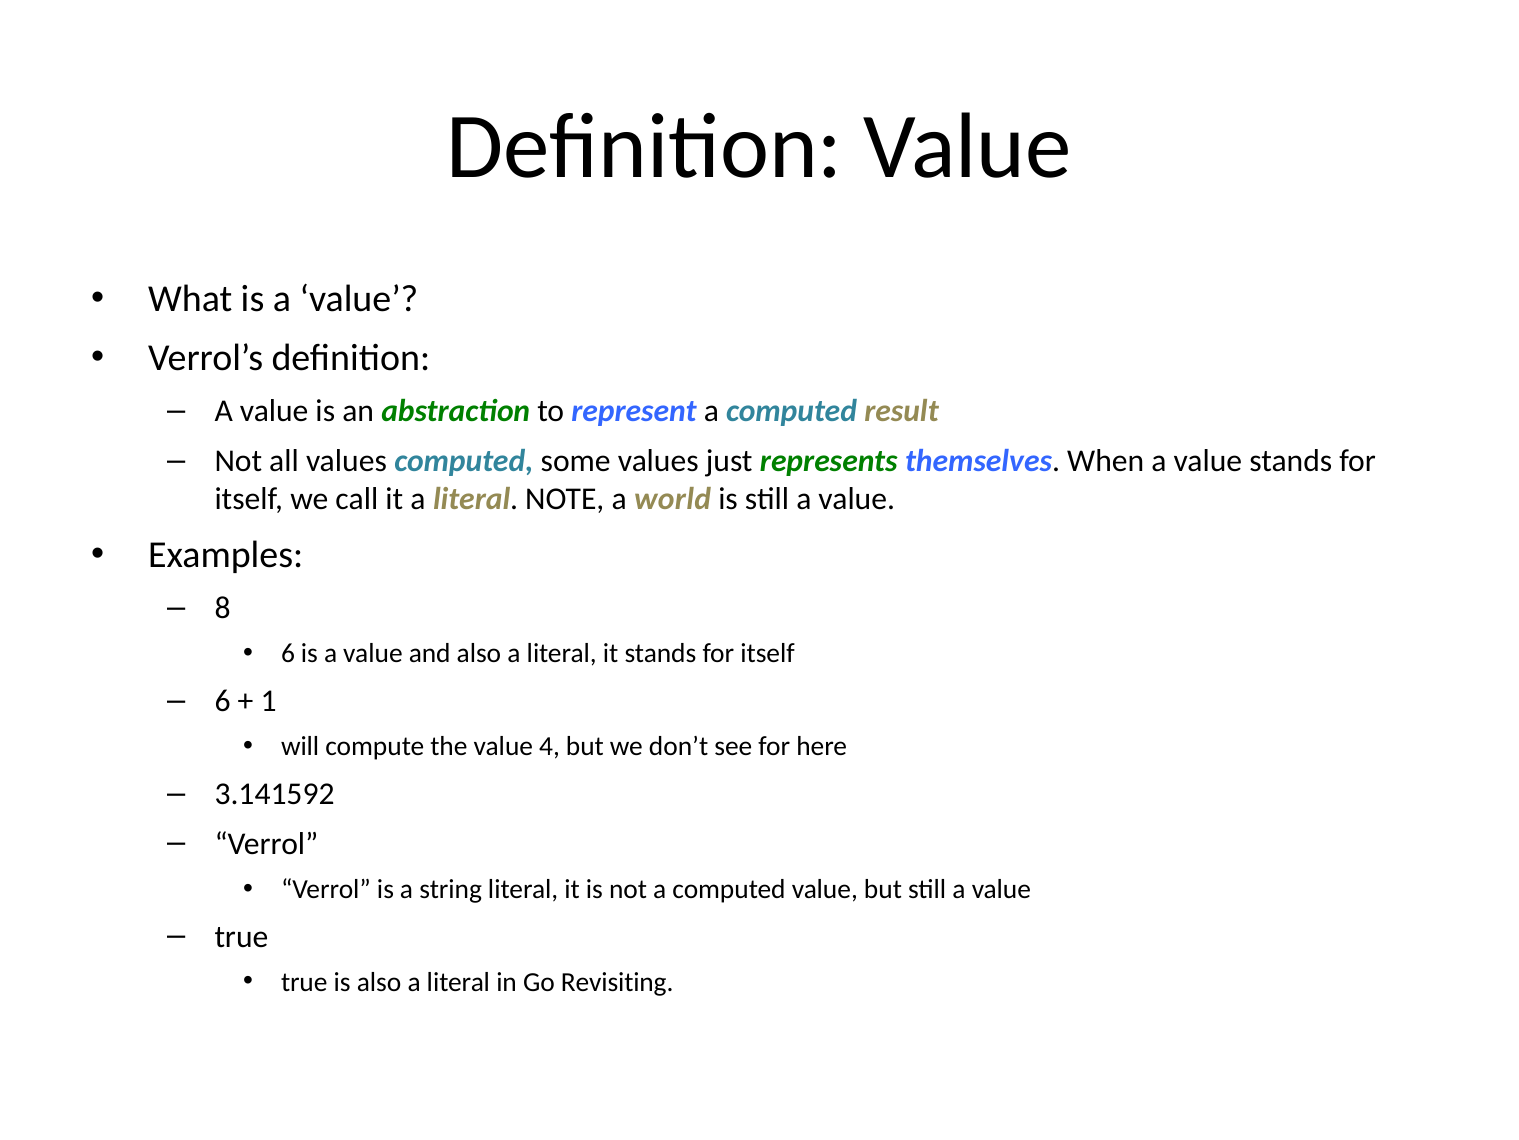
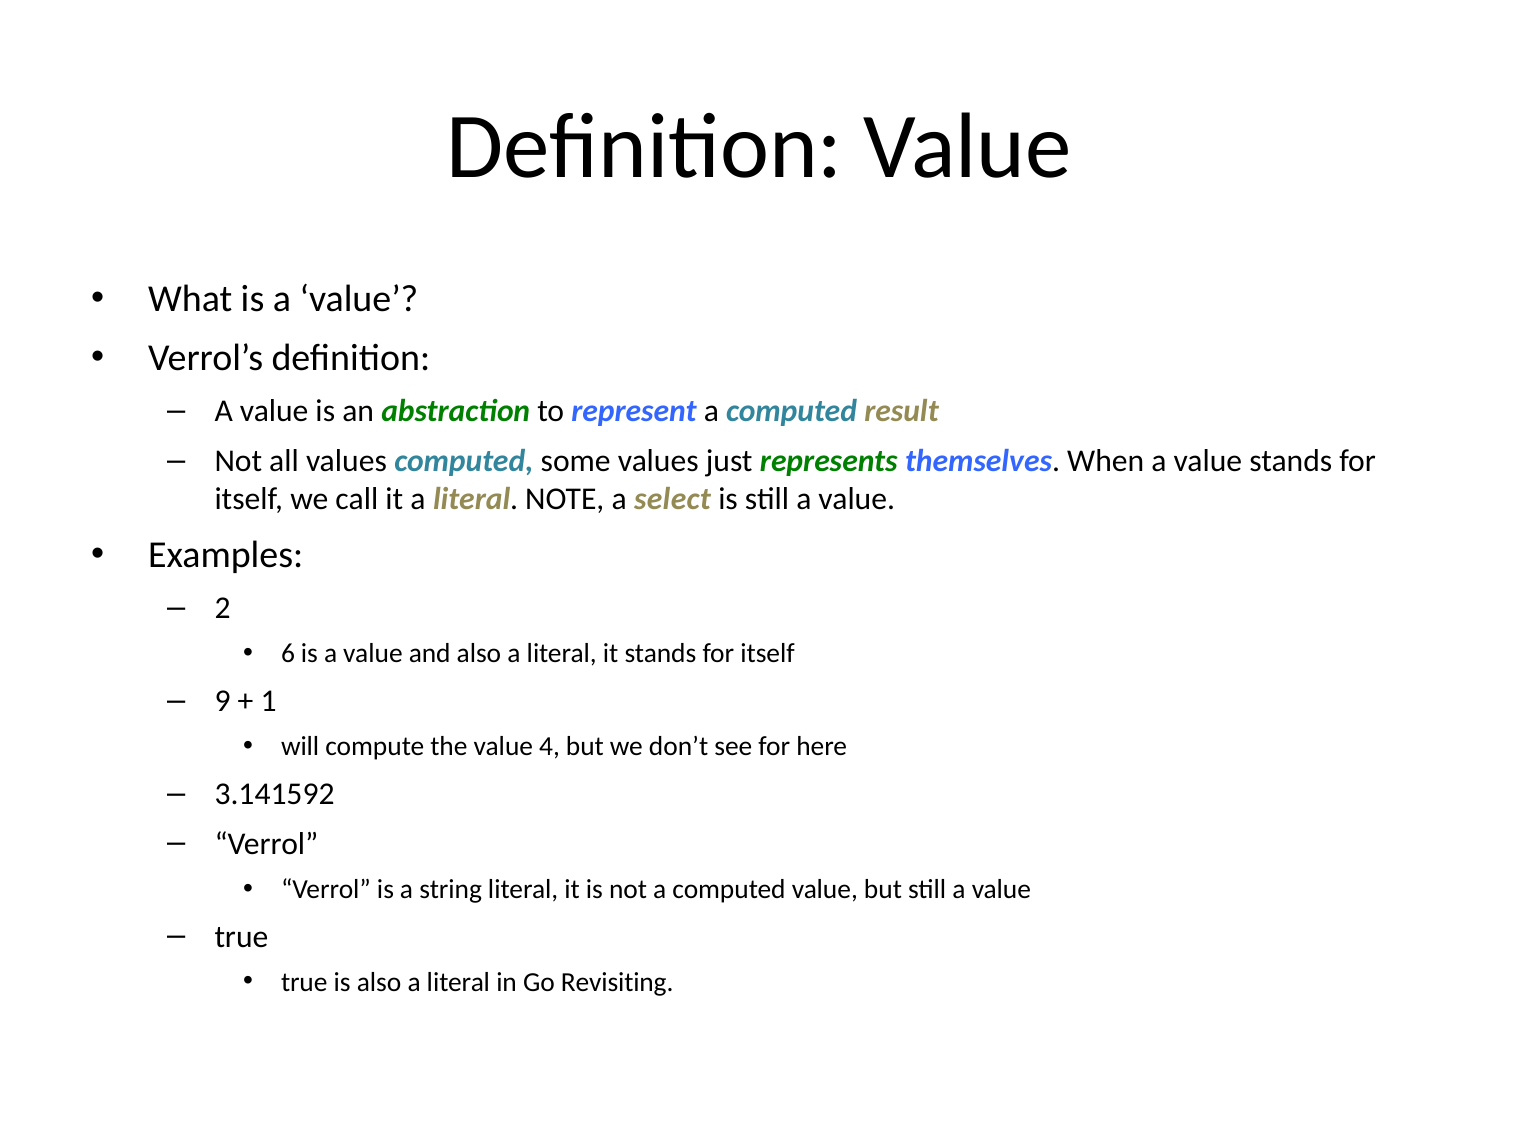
world: world -> select
8: 8 -> 2
6 at (223, 701): 6 -> 9
